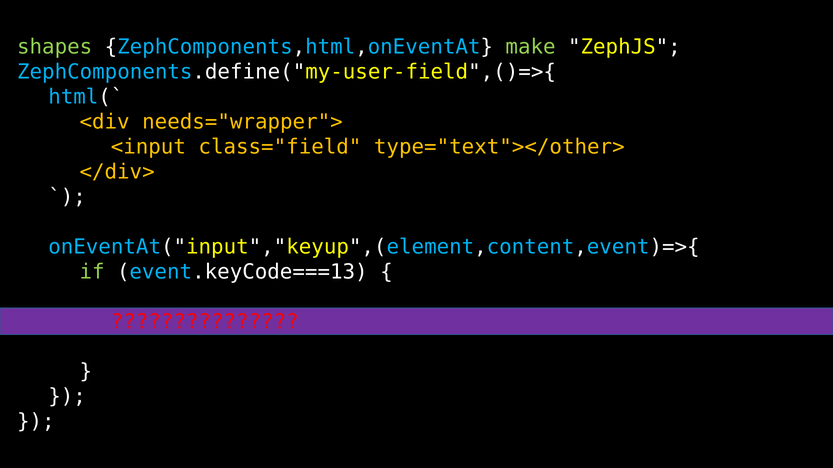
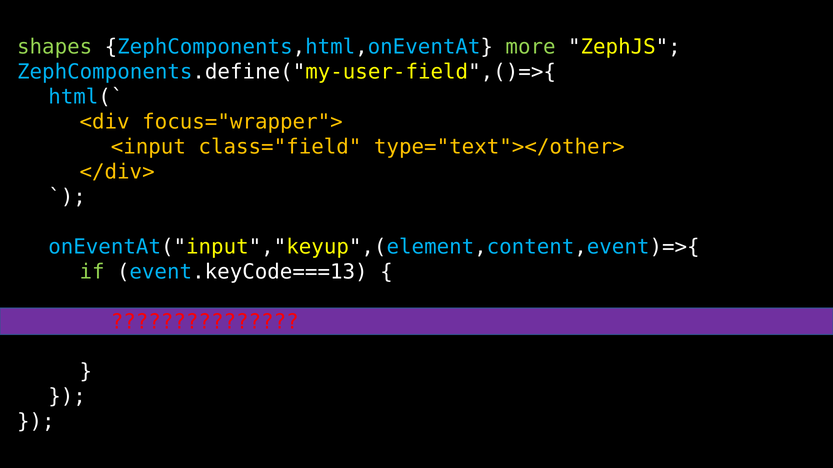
make: make -> more
needs="wrapper">: needs="wrapper"> -> focus="wrapper">
